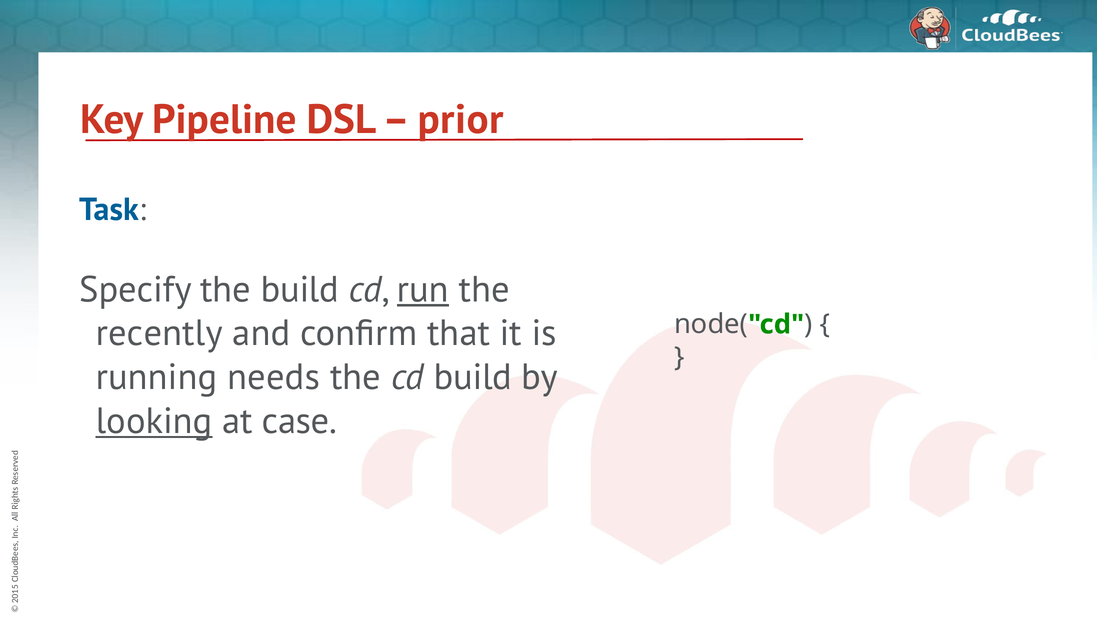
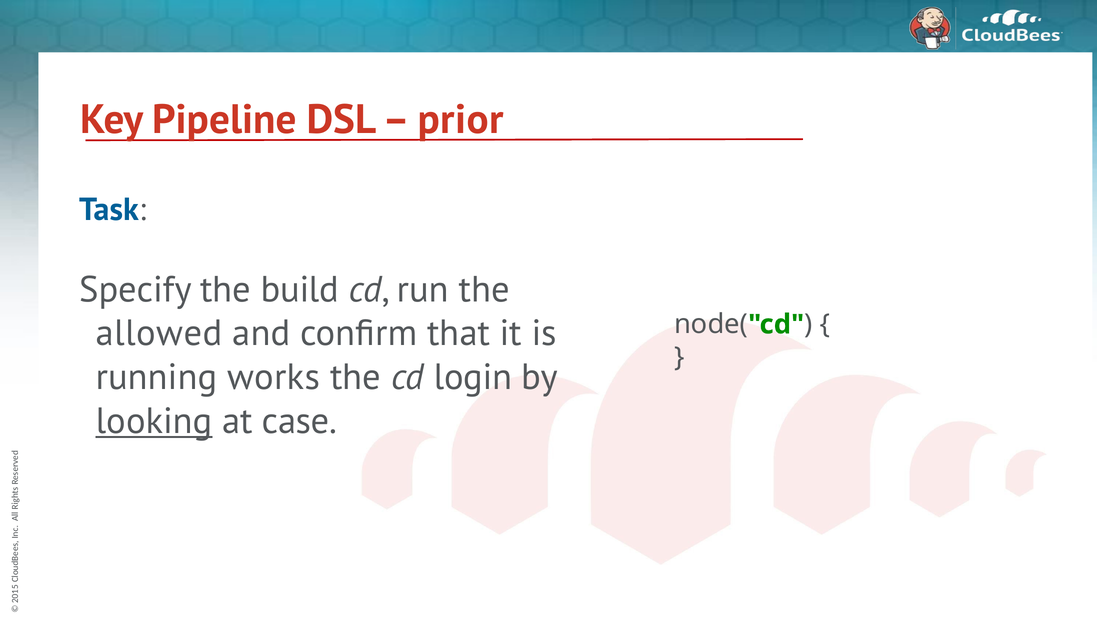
run underline: present -> none
recently: recently -> allowed
needs: needs -> works
cd build: build -> login
